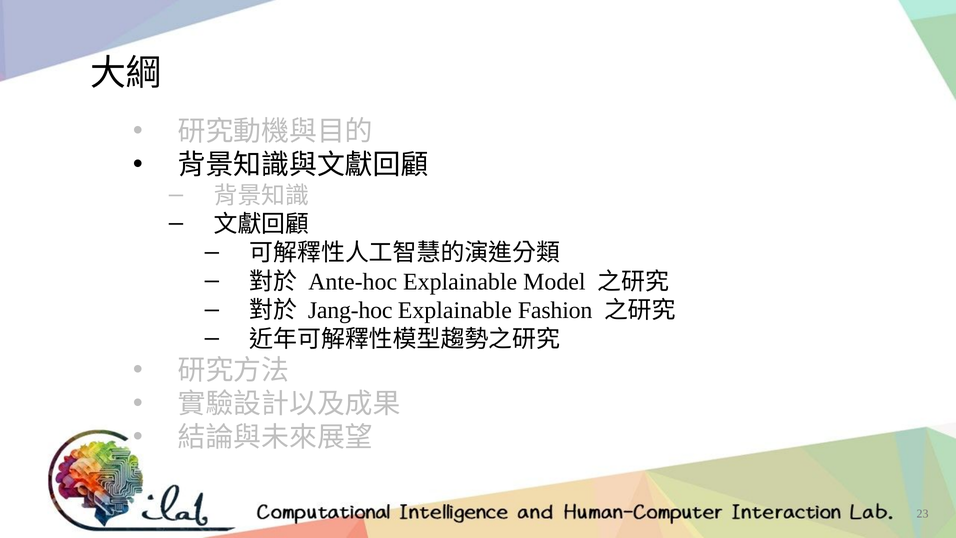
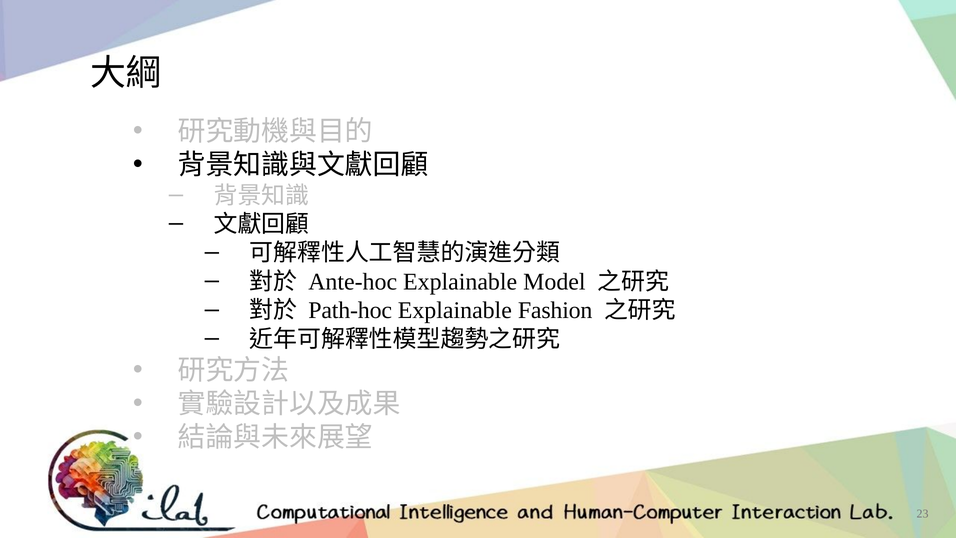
Jang-hoc: Jang-hoc -> Path-hoc
